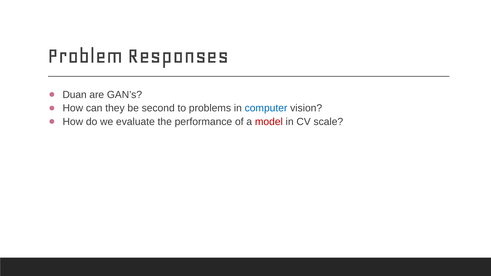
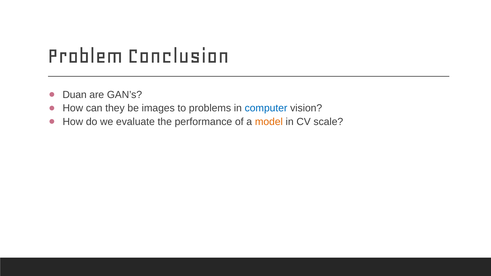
Responses: Responses -> Conclusion
second: second -> images
model colour: red -> orange
